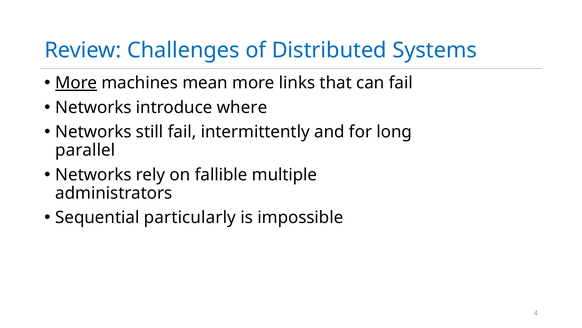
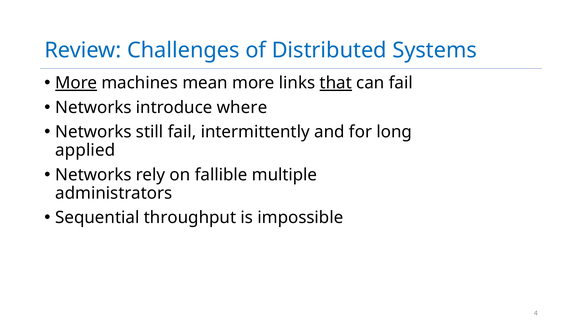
that underline: none -> present
parallel: parallel -> applied
particularly: particularly -> throughput
